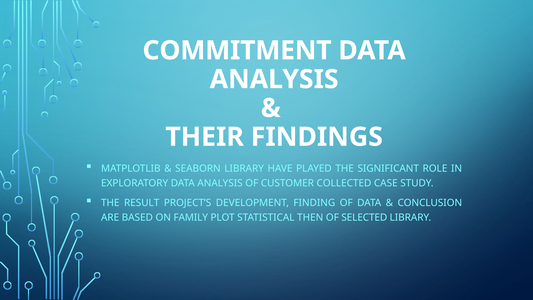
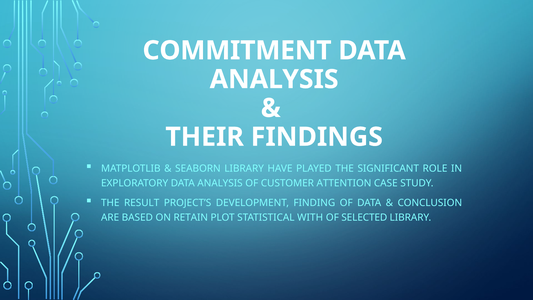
COLLECTED: COLLECTED -> ATTENTION
FAMILY: FAMILY -> RETAIN
THEN: THEN -> WITH
